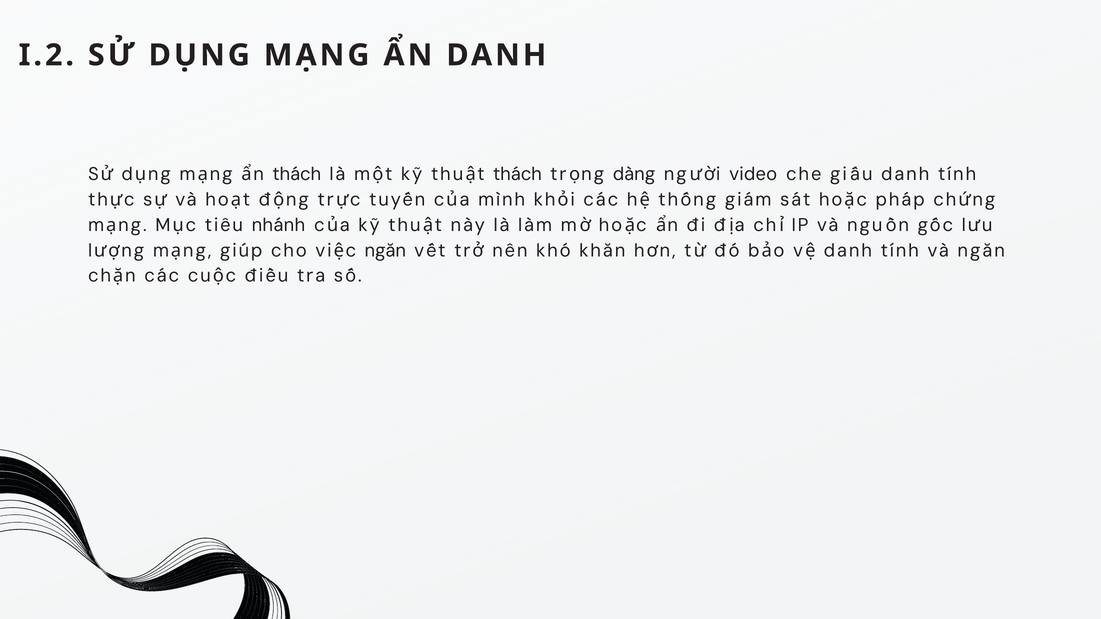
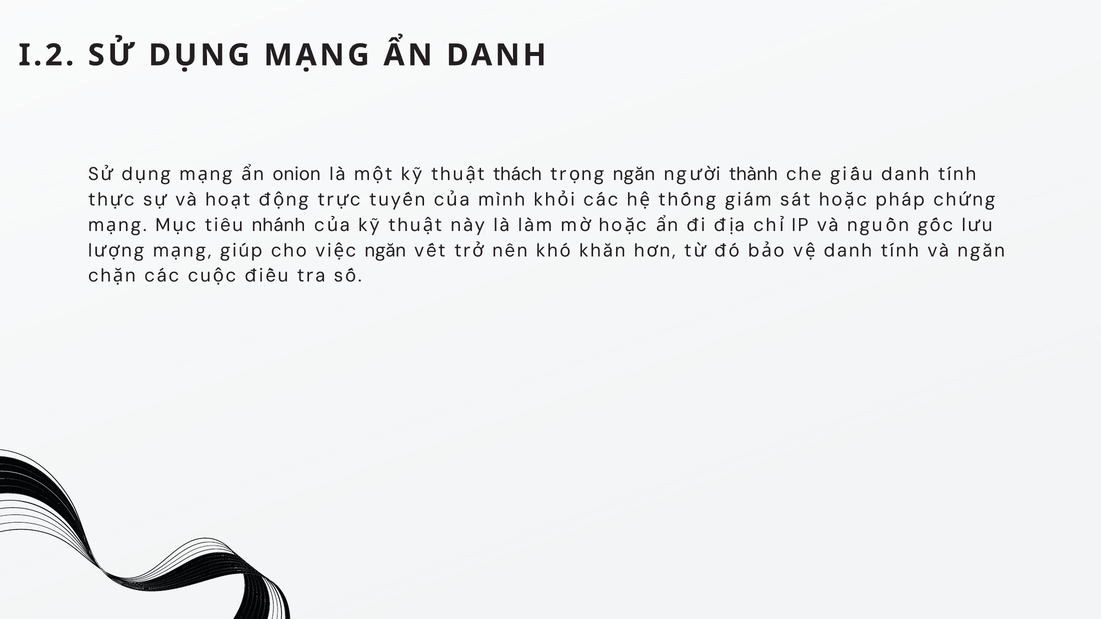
thách at (297, 174): thách -> onion
dàng at (634, 174): dàng -> ngăn
video: video -> thành
